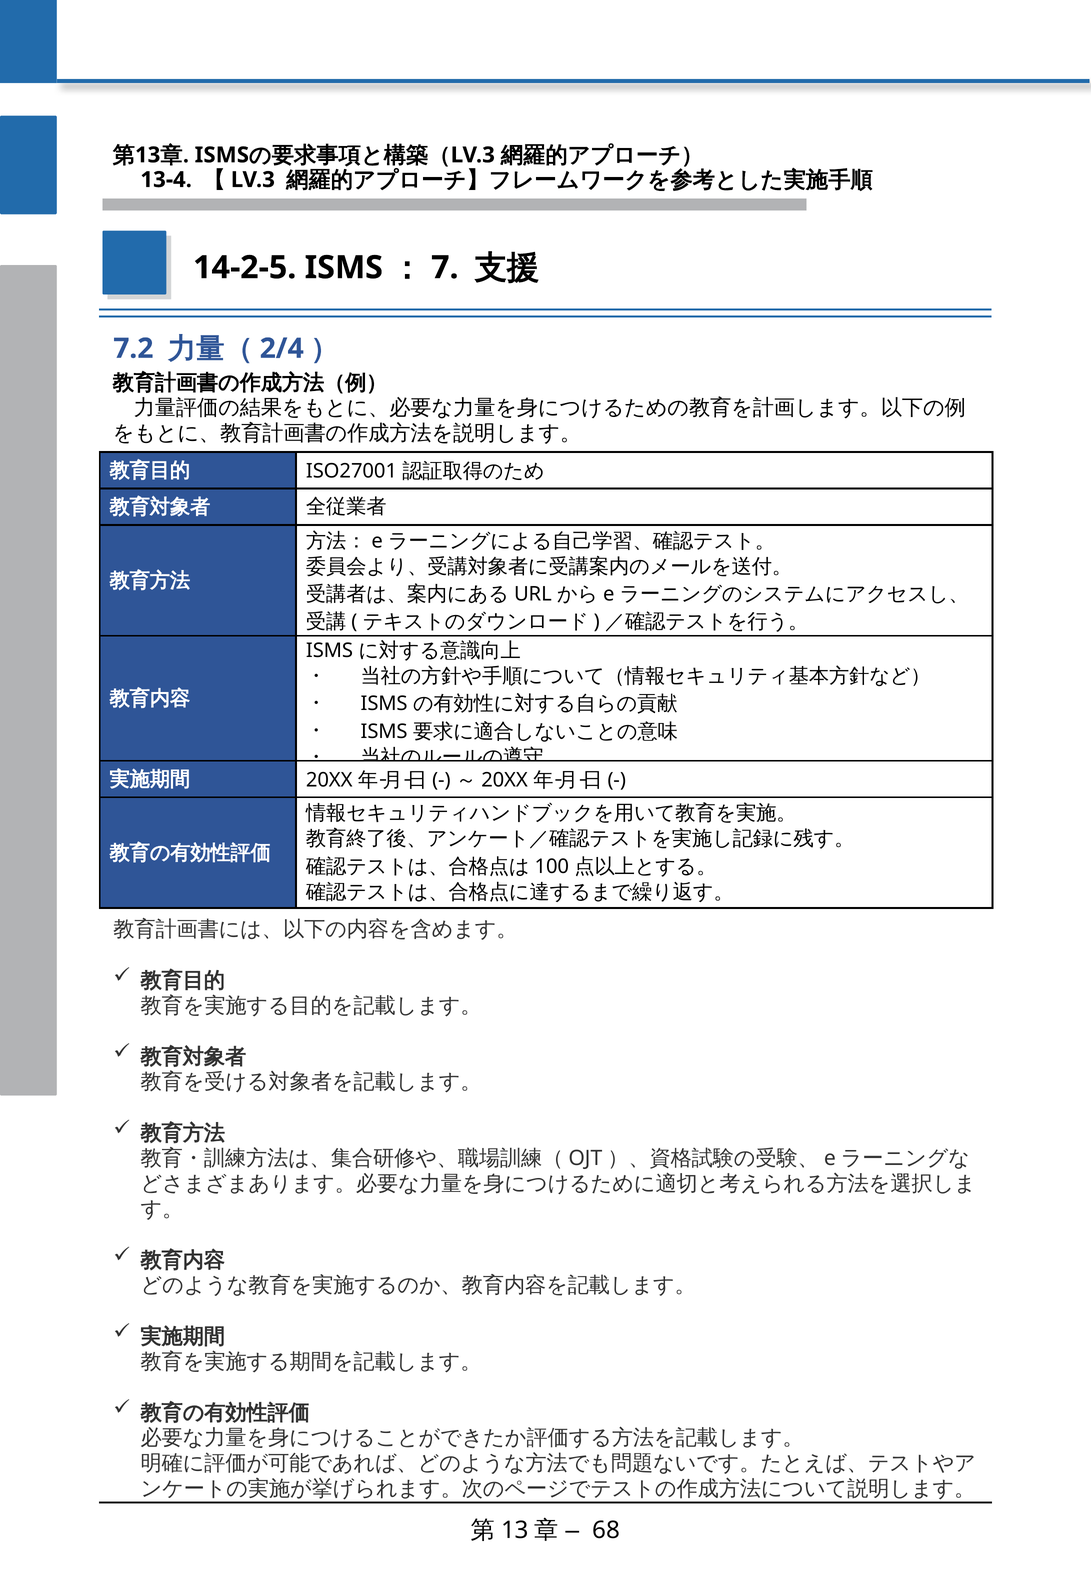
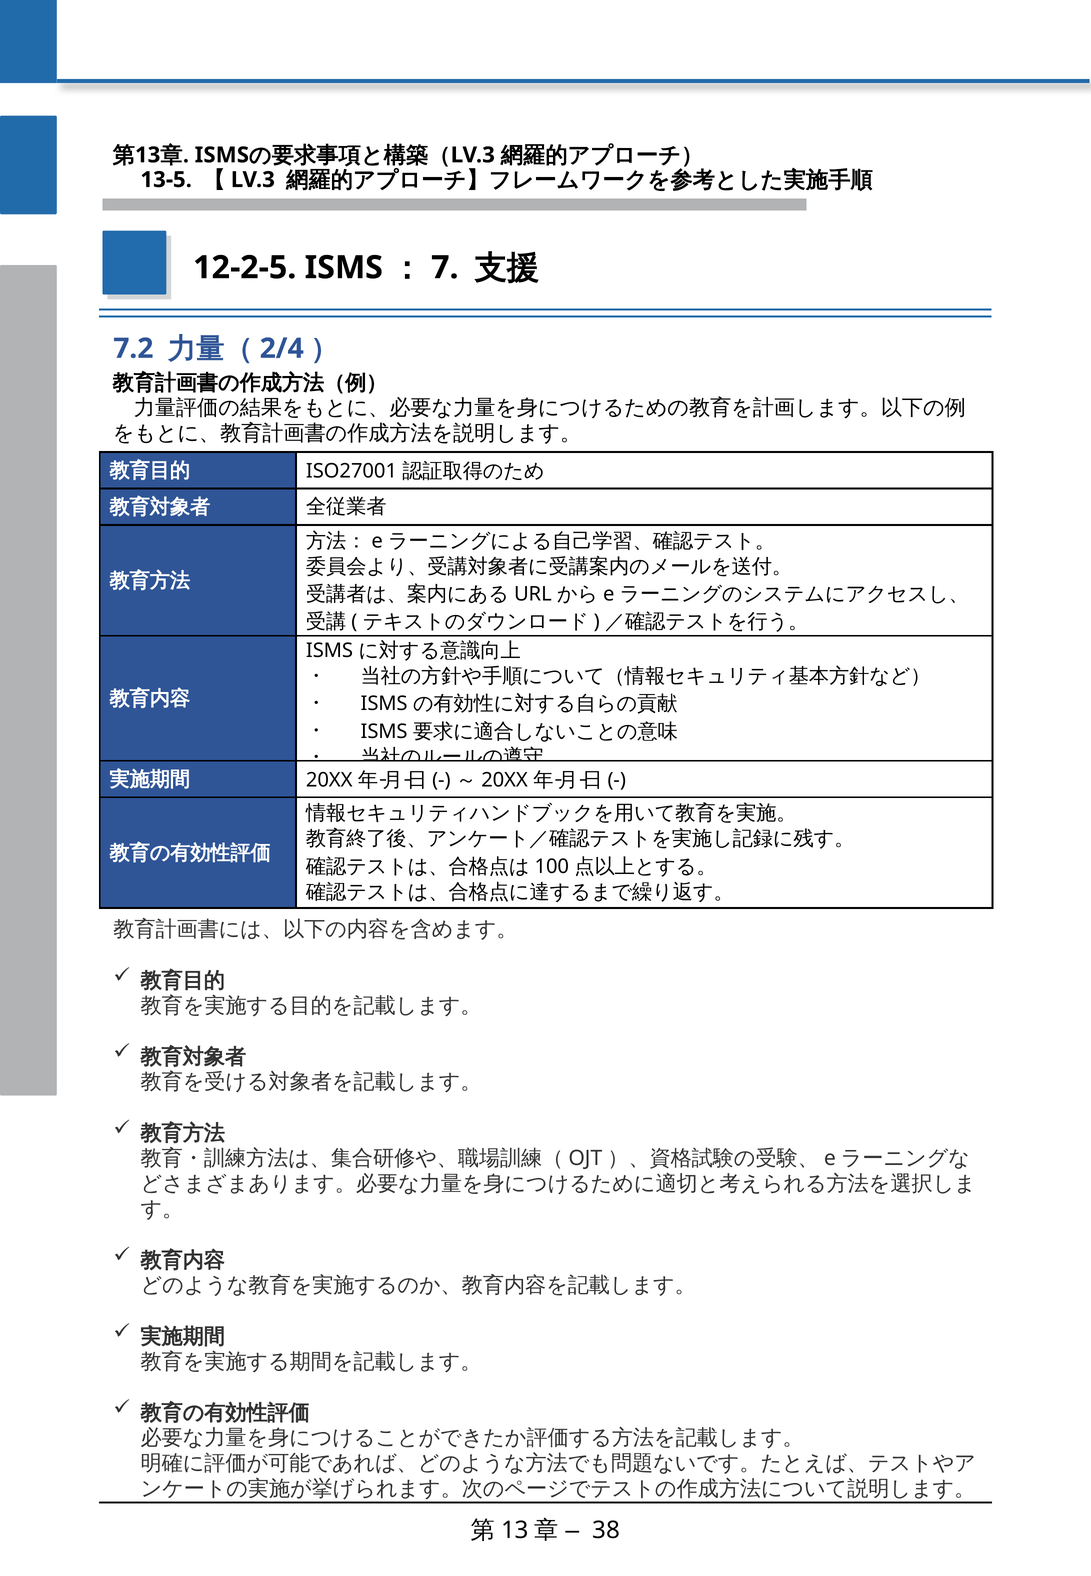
13-4: 13-4 -> 13-5
14-2-5: 14-2-5 -> 12-2-5
68: 68 -> 38
